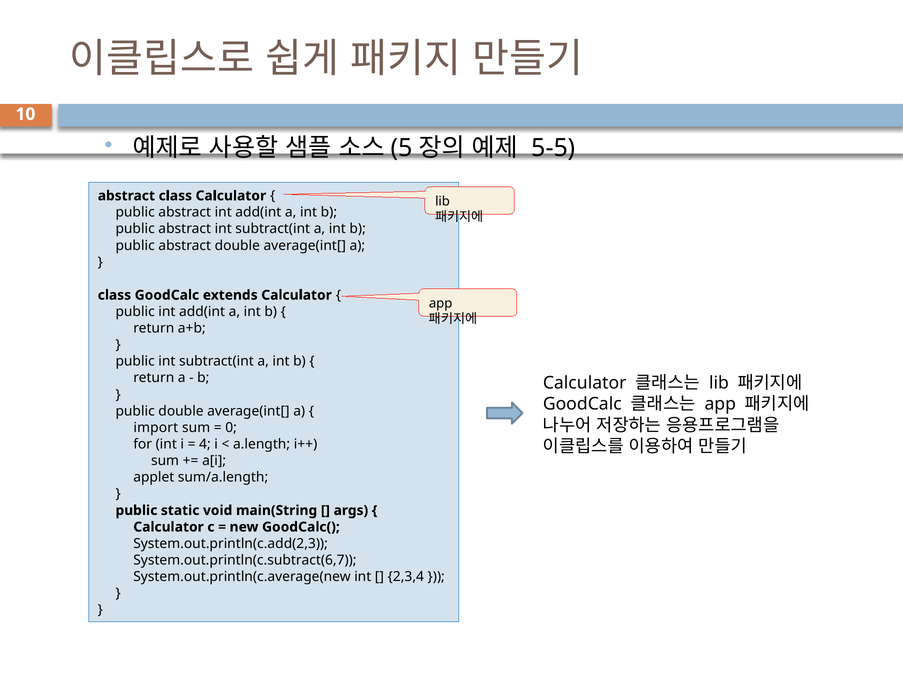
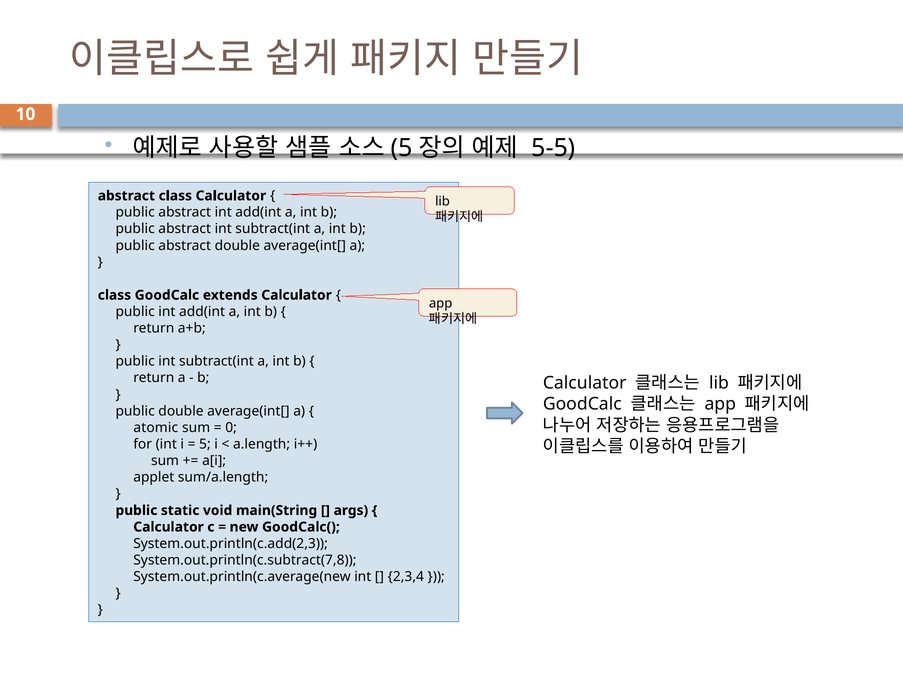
import: import -> atomic
4 at (205, 444): 4 -> 5
System.out.println(c.subtract(6,7: System.out.println(c.subtract(6,7 -> System.out.println(c.subtract(7,8
